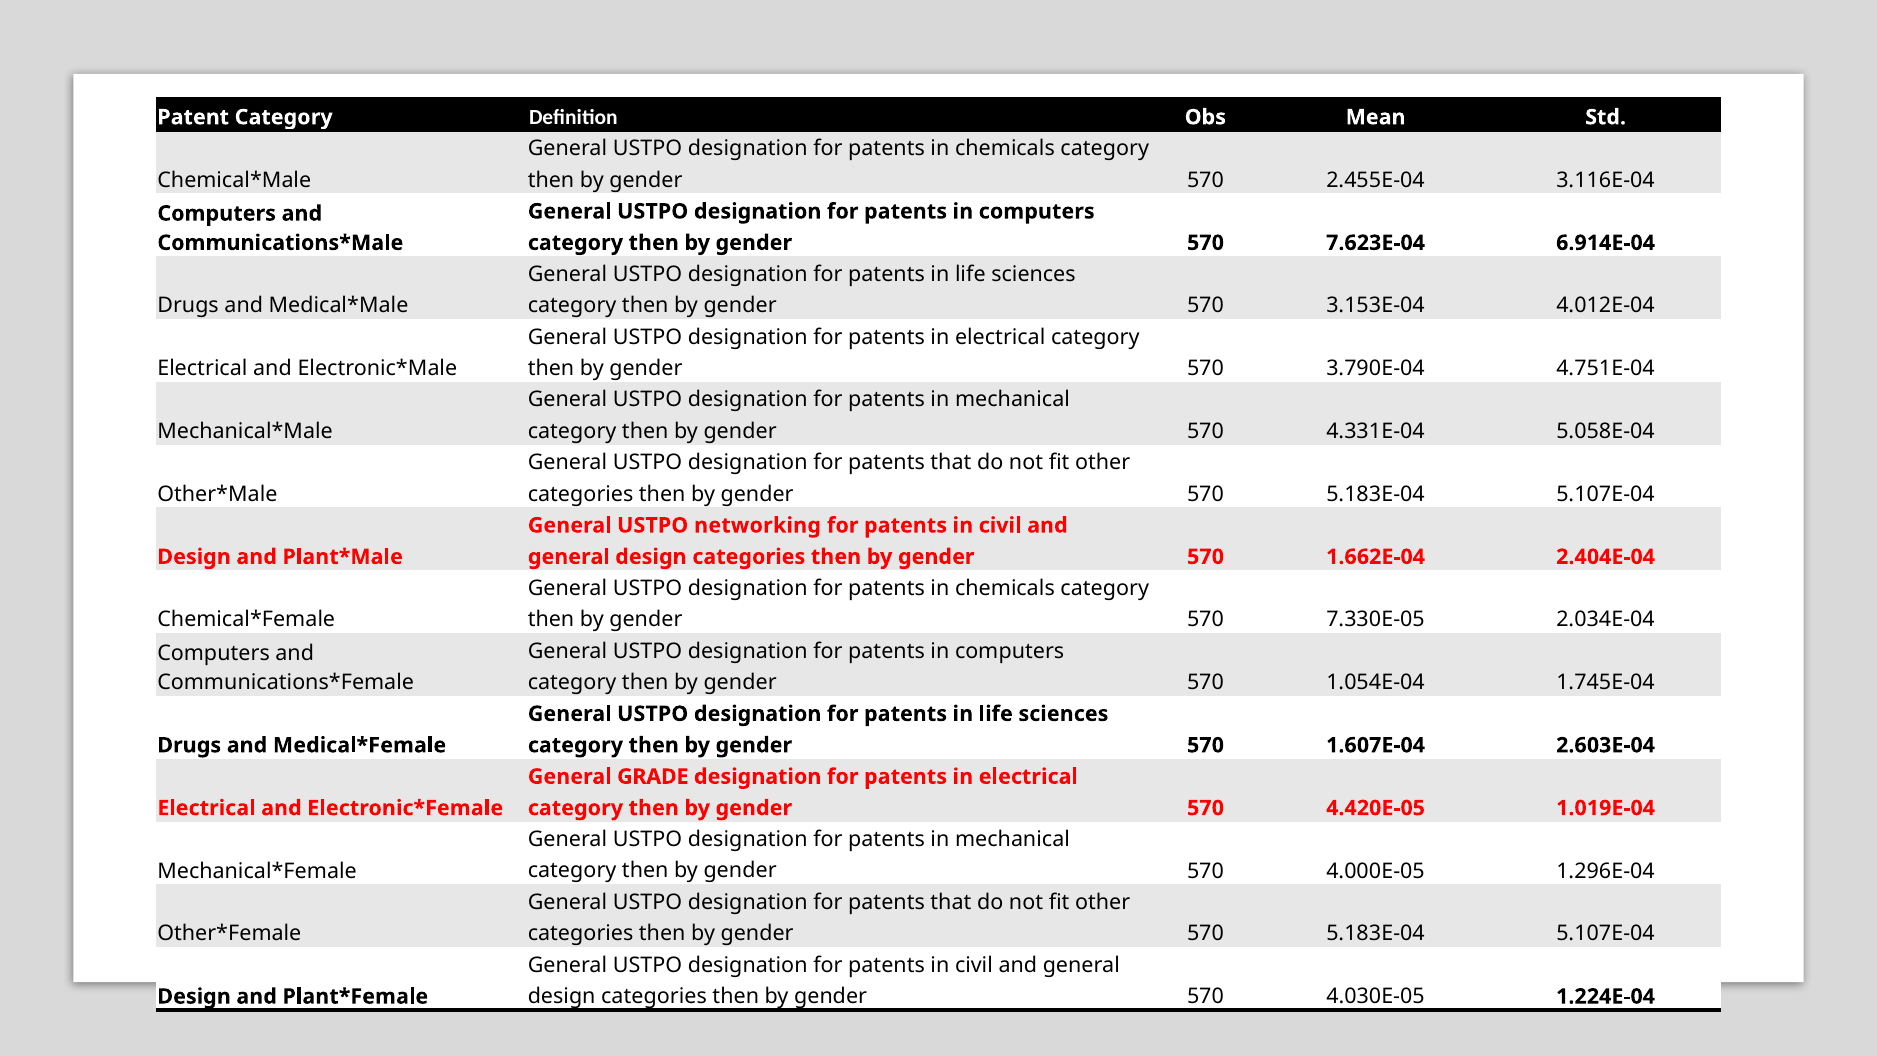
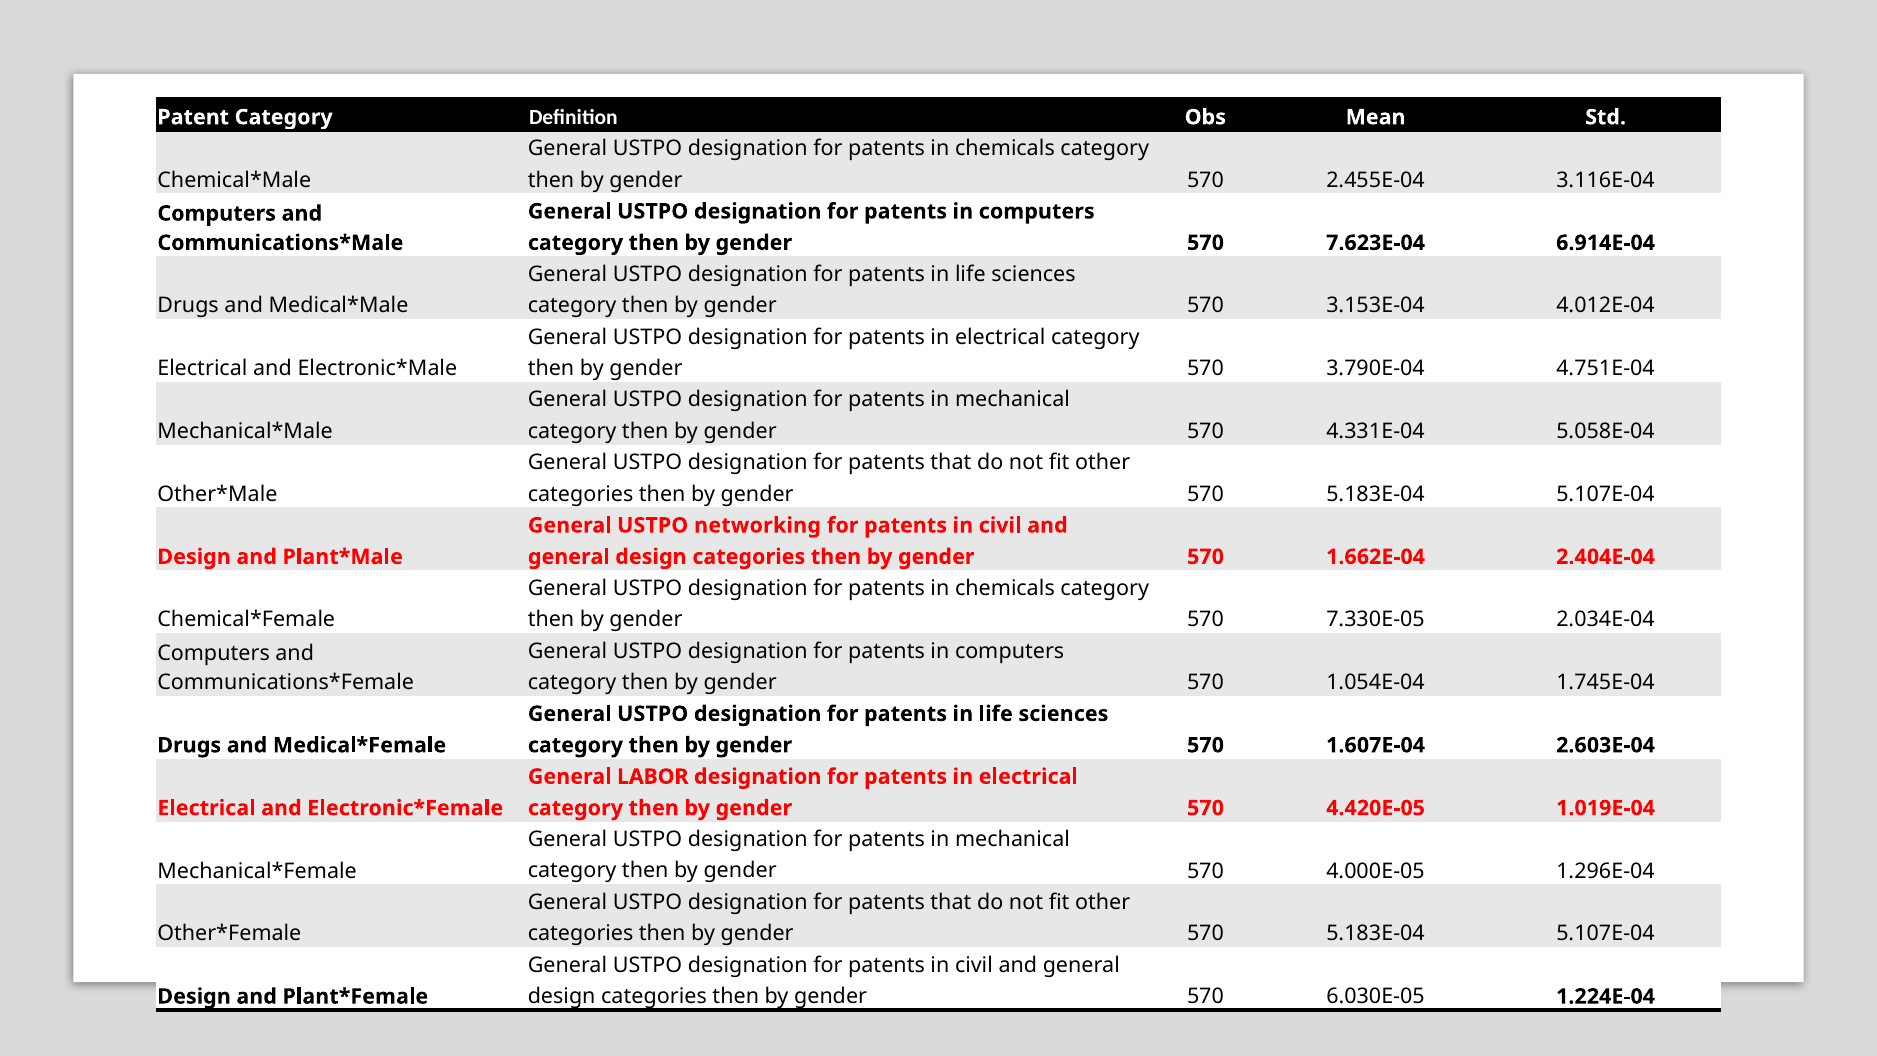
GRADE: GRADE -> LABOR
4.030E-05: 4.030E-05 -> 6.030E-05
